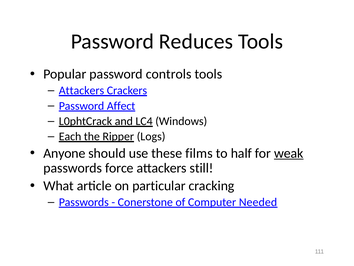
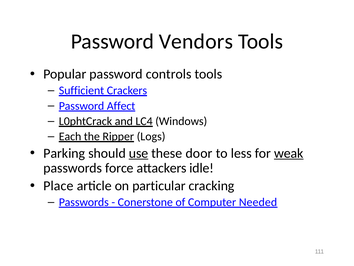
Reduces: Reduces -> Vendors
Attackers at (82, 90): Attackers -> Sufficient
Anyone: Anyone -> Parking
use underline: none -> present
films: films -> door
half: half -> less
still: still -> idle
What: What -> Place
